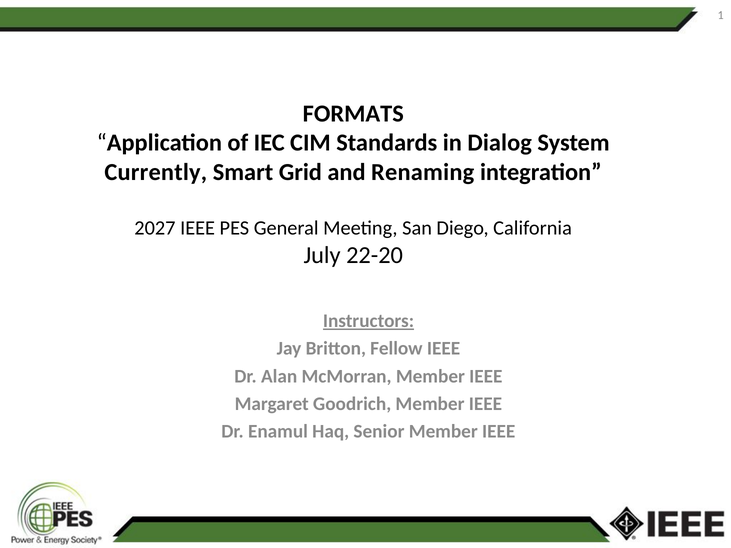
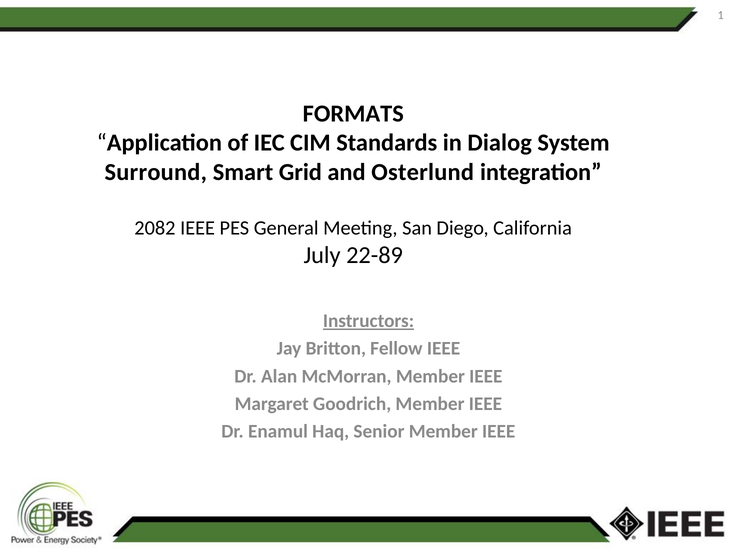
Currently: Currently -> Surround
Renaming: Renaming -> Osterlund
2027: 2027 -> 2082
22-20: 22-20 -> 22-89
